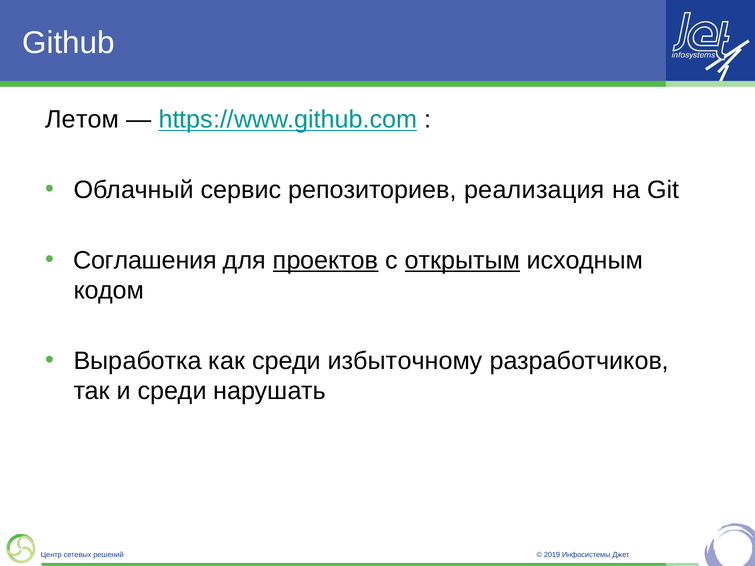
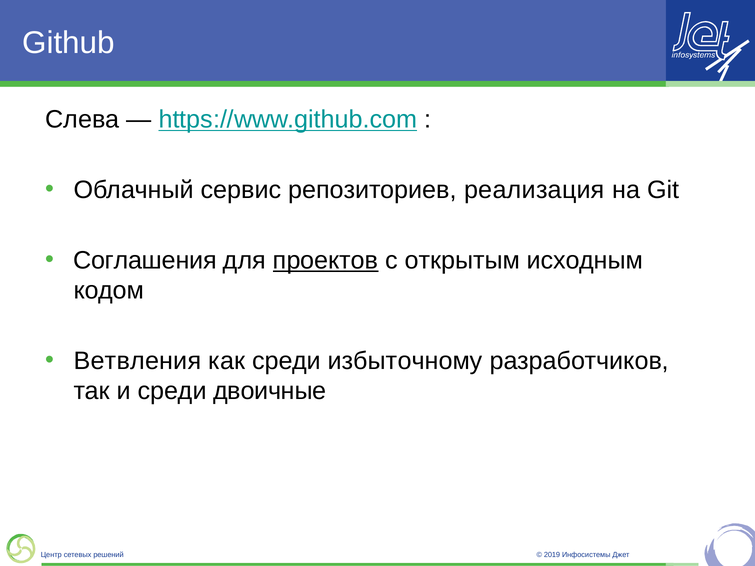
Летом: Летом -> Слева
открытым underline: present -> none
Выработка: Выработка -> Ветвления
нарушать: нарушать -> двоичные
